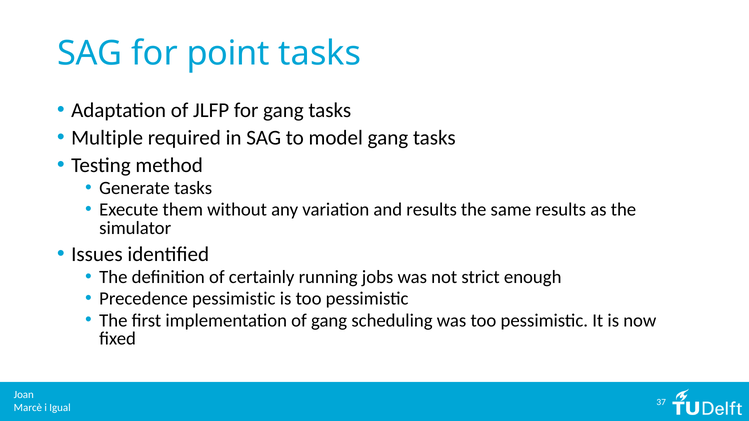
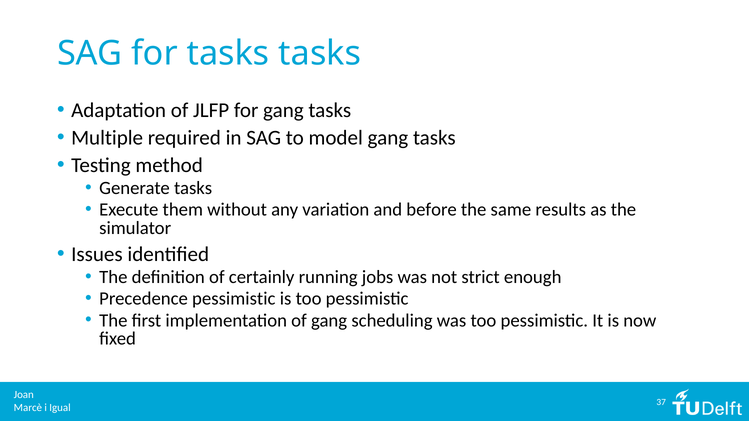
for point: point -> tasks
and results: results -> before
